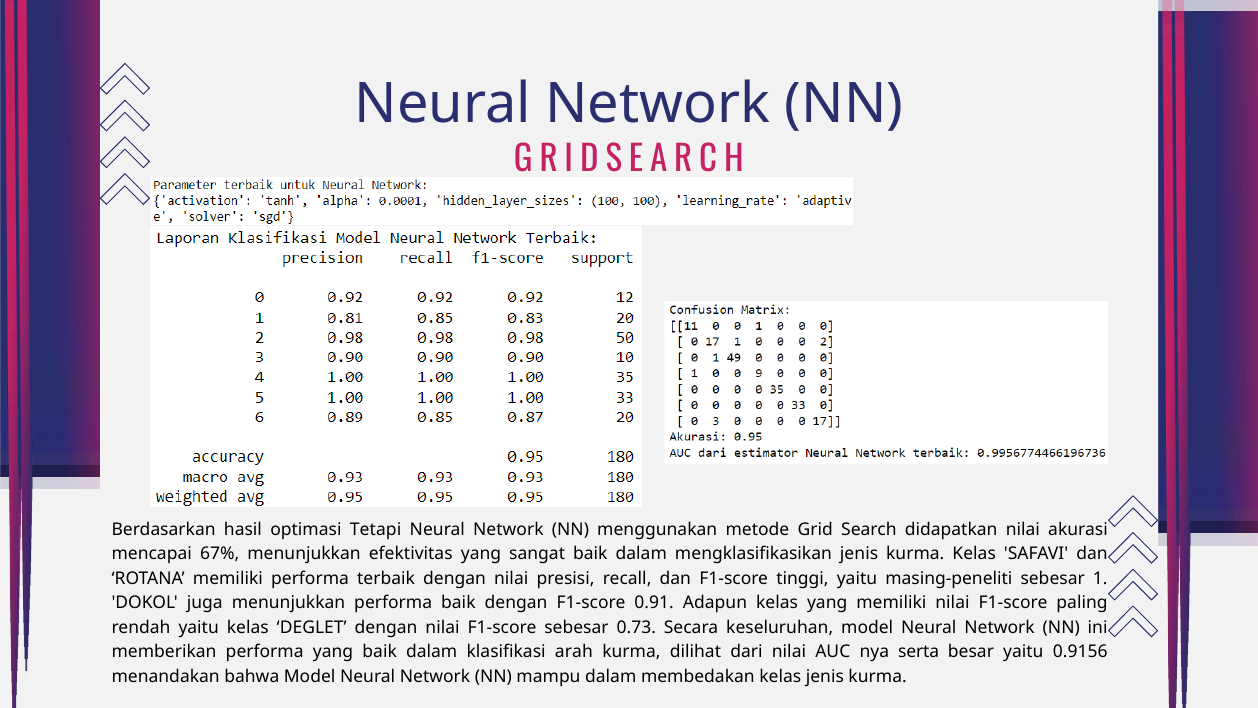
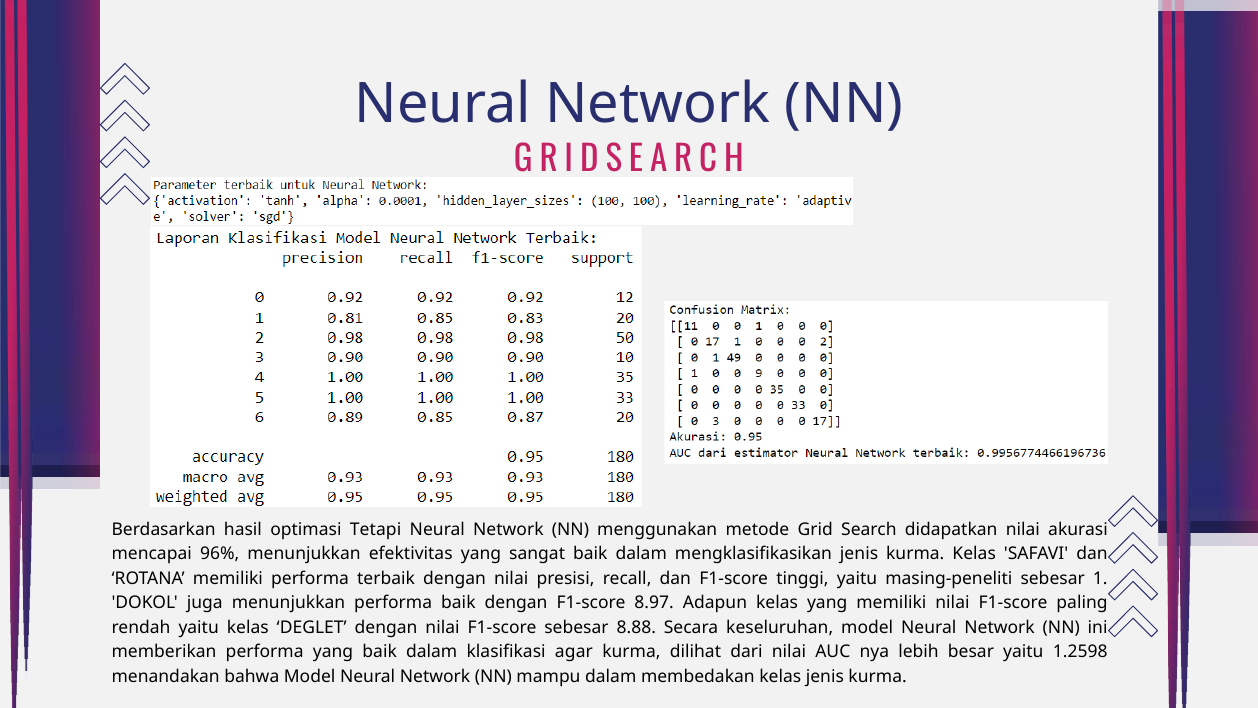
67%: 67% -> 96%
0.91: 0.91 -> 8.97
0.73: 0.73 -> 8.88
arah: arah -> agar
serta: serta -> lebih
0.9156: 0.9156 -> 1.2598
